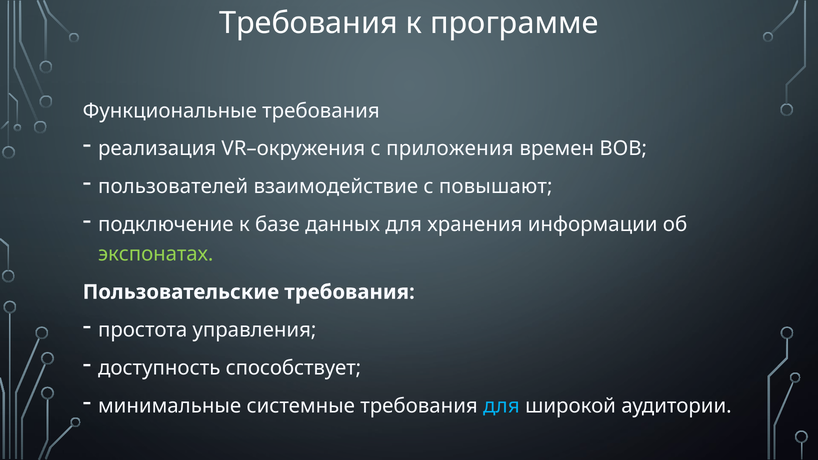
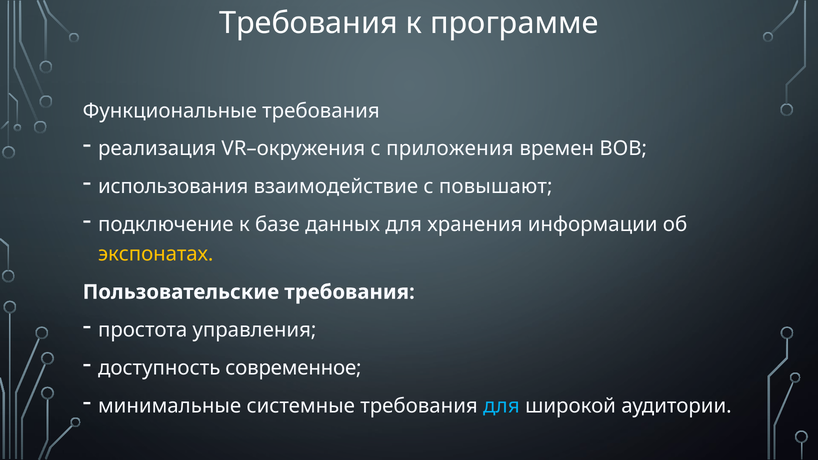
пользователей: пользователей -> использования
экспонатах colour: light green -> yellow
способствует: способствует -> современное
